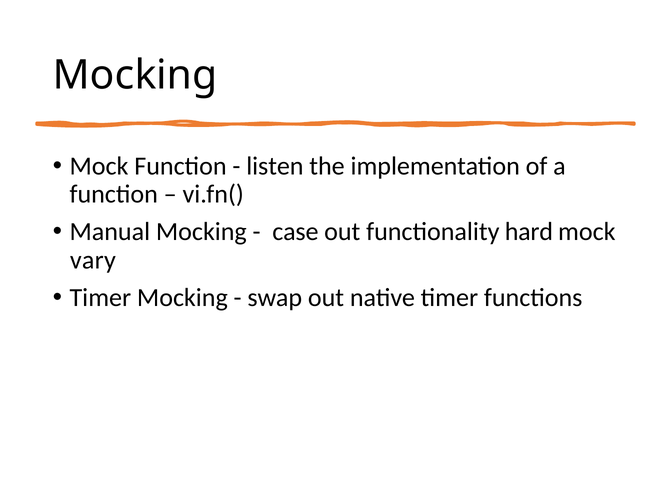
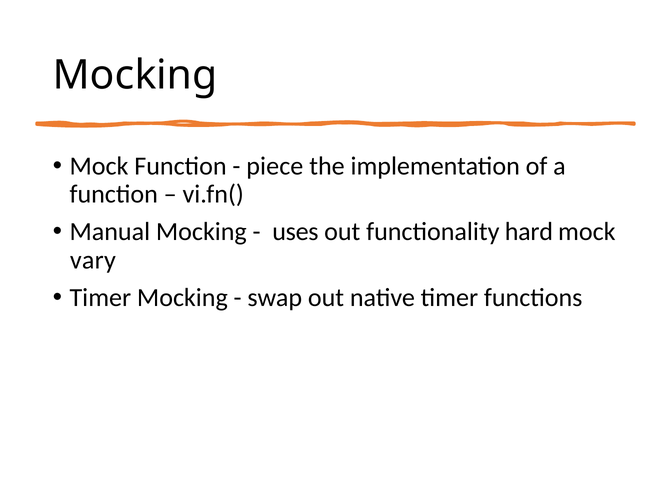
listen: listen -> piece
case: case -> uses
